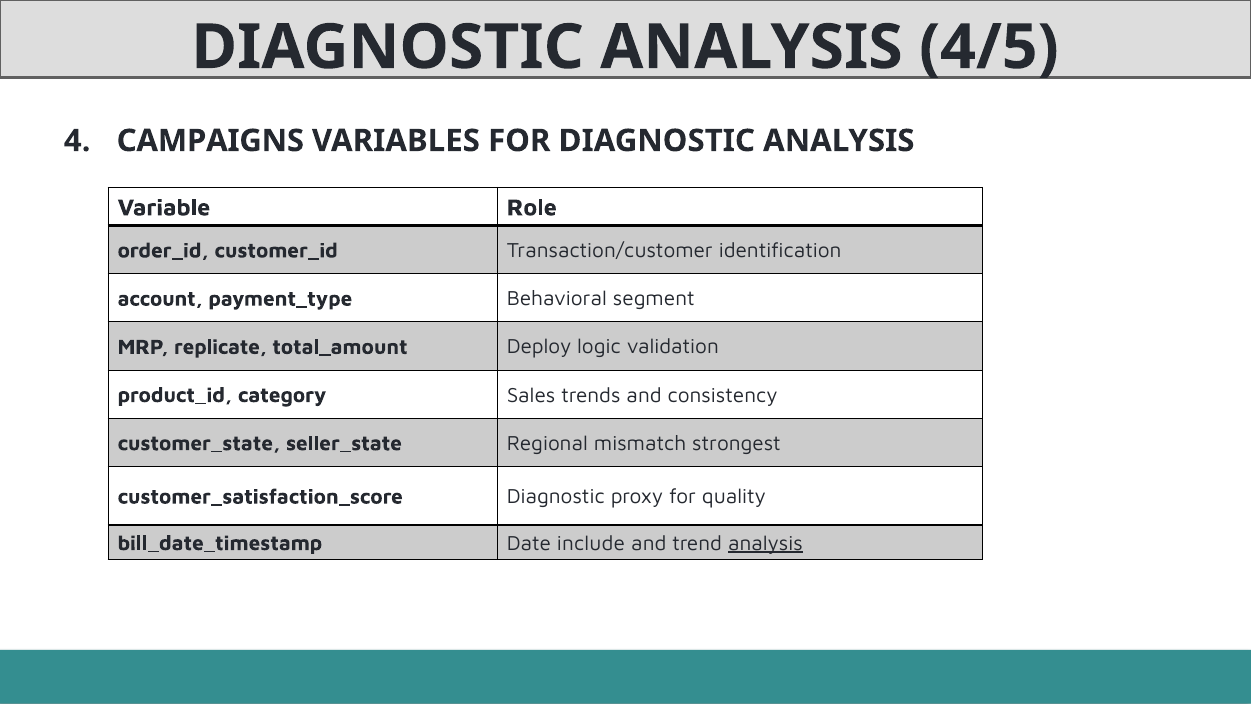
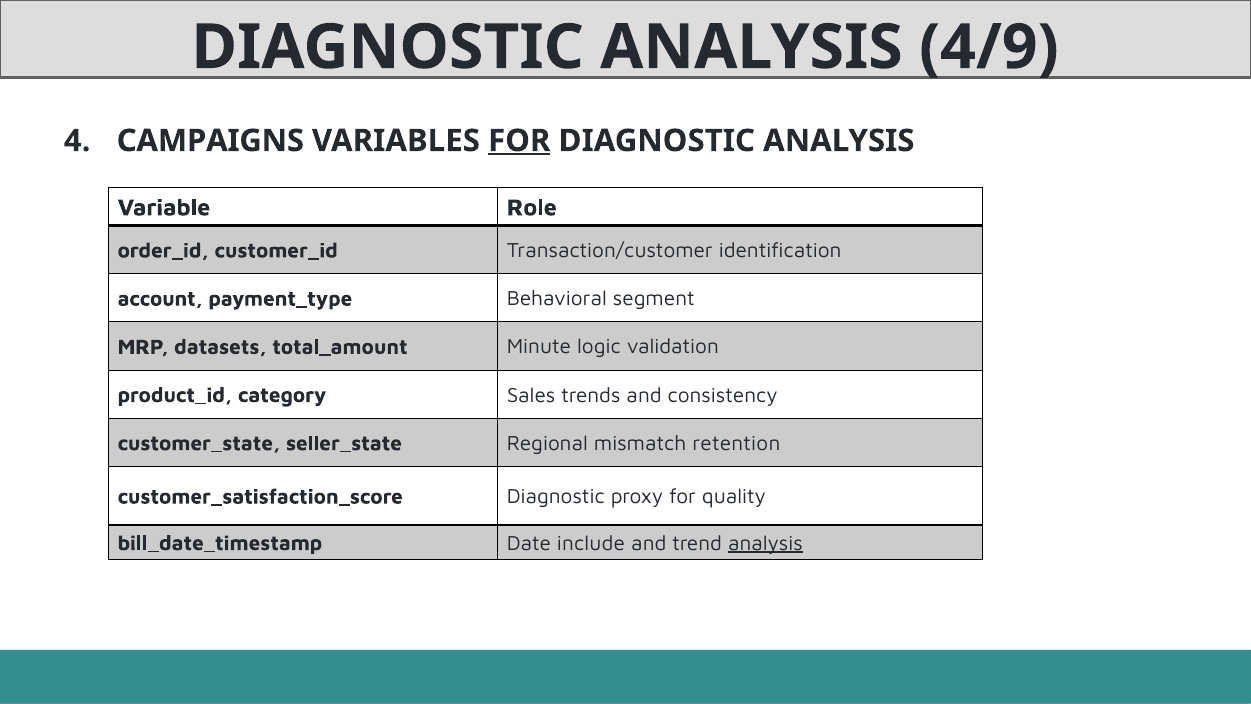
4/5: 4/5 -> 4/9
FOR at (519, 141) underline: none -> present
replicate: replicate -> datasets
Deploy: Deploy -> Minute
strongest: strongest -> retention
